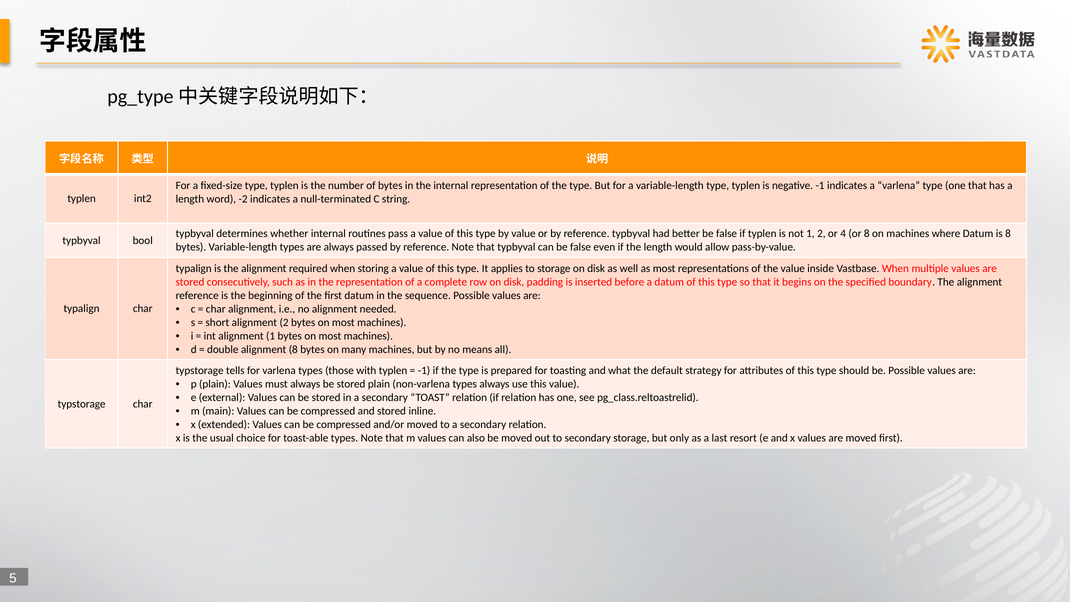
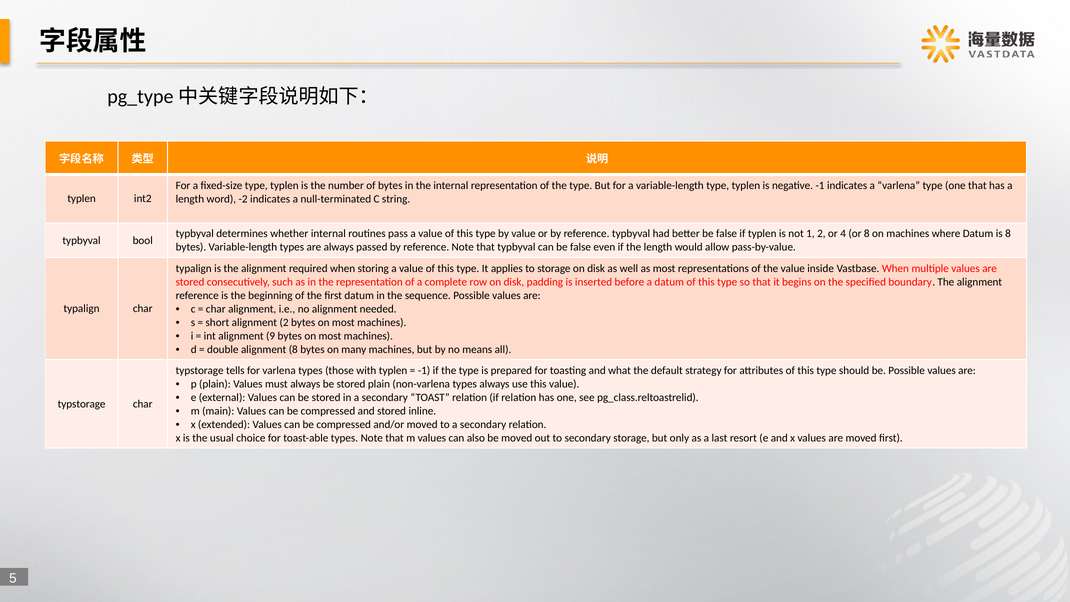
alignment 1: 1 -> 9
